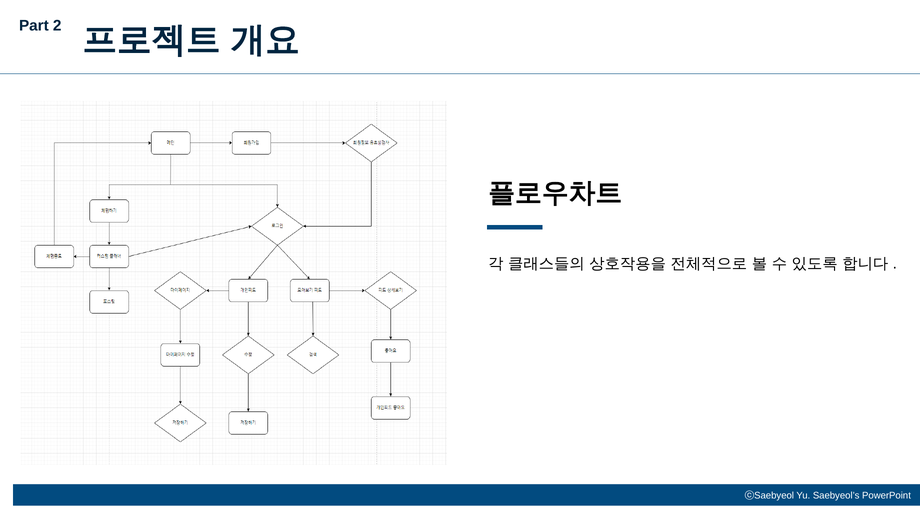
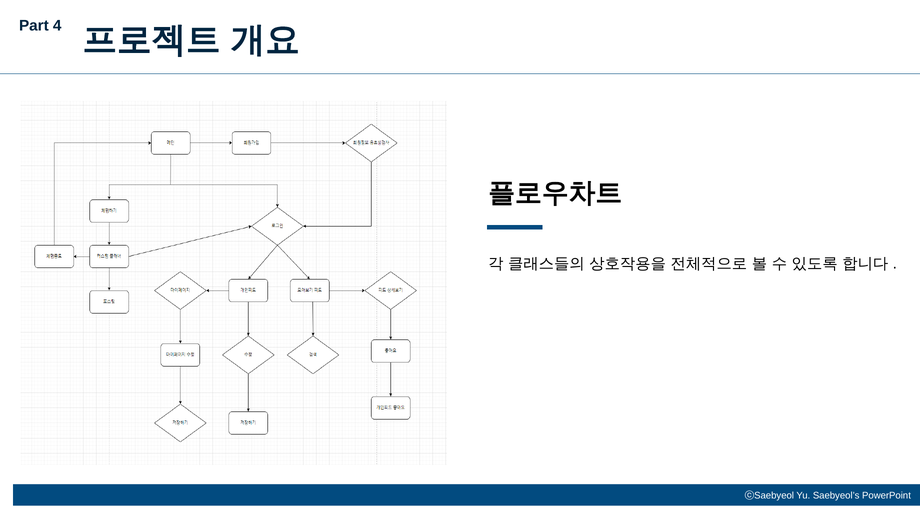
Part 2: 2 -> 4
